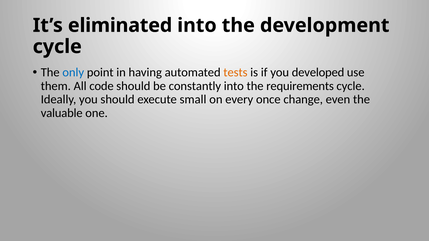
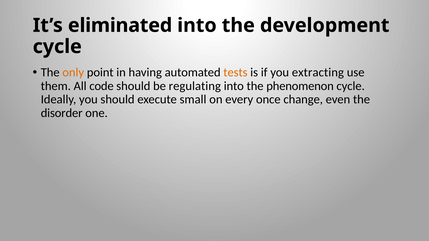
only colour: blue -> orange
developed: developed -> extracting
constantly: constantly -> regulating
requirements: requirements -> phenomenon
valuable: valuable -> disorder
